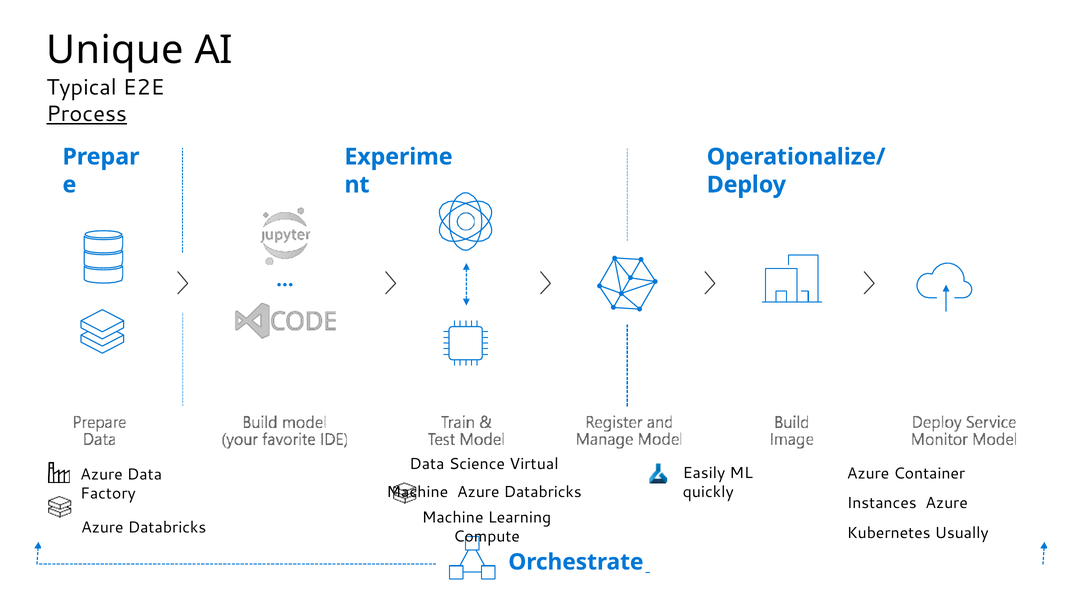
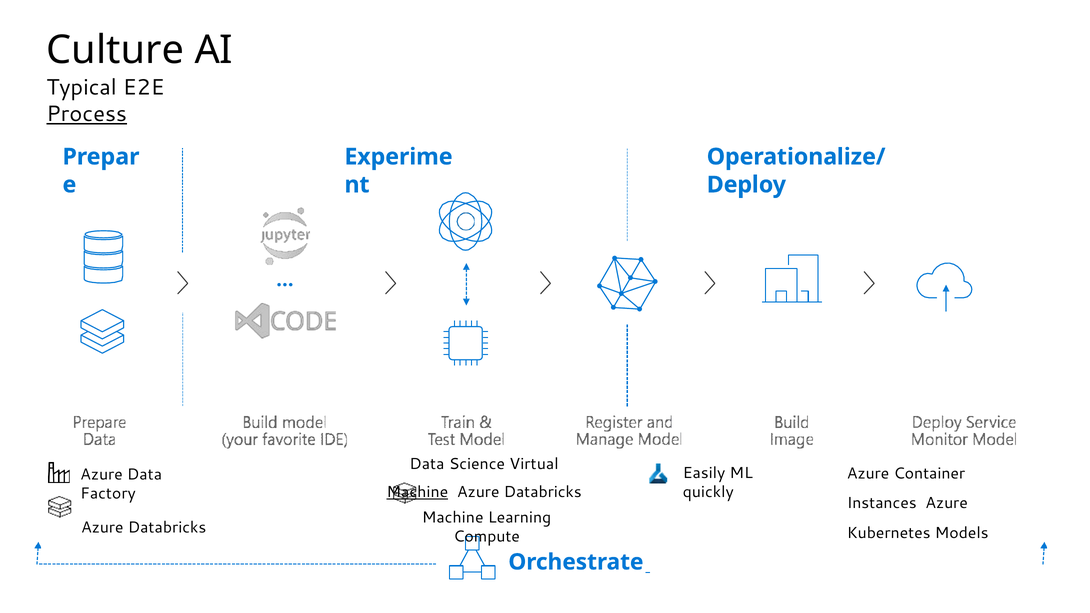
Unique: Unique -> Culture
Machine at (417, 492) underline: none -> present
Usually: Usually -> Models
